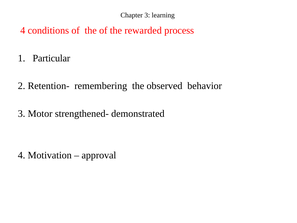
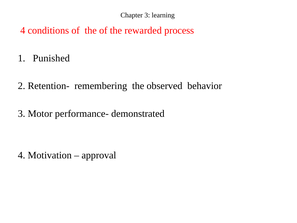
Particular: Particular -> Punished
strengthened-: strengthened- -> performance-
